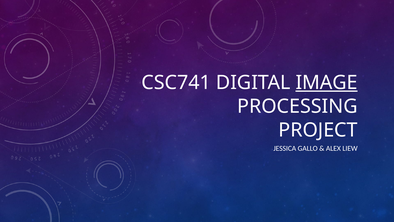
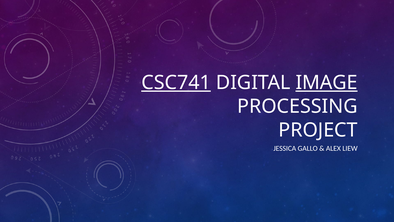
CSC741 underline: none -> present
